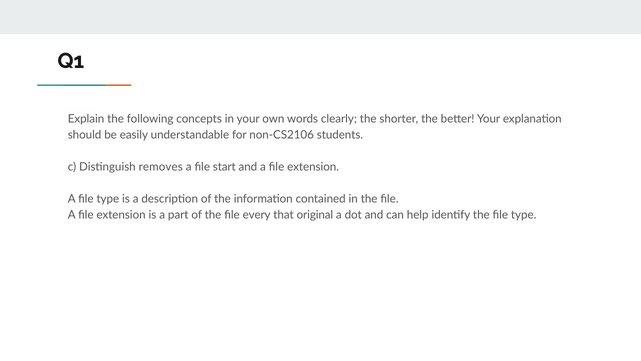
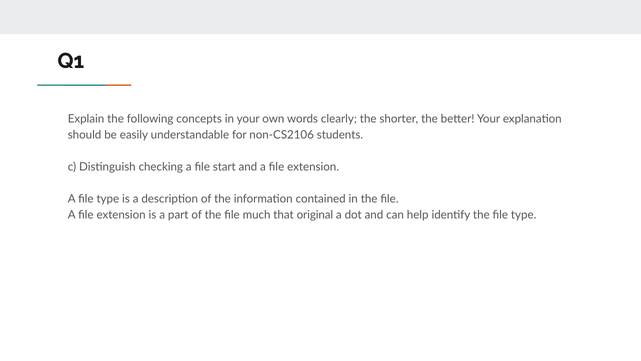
removes: removes -> checking
every: every -> much
